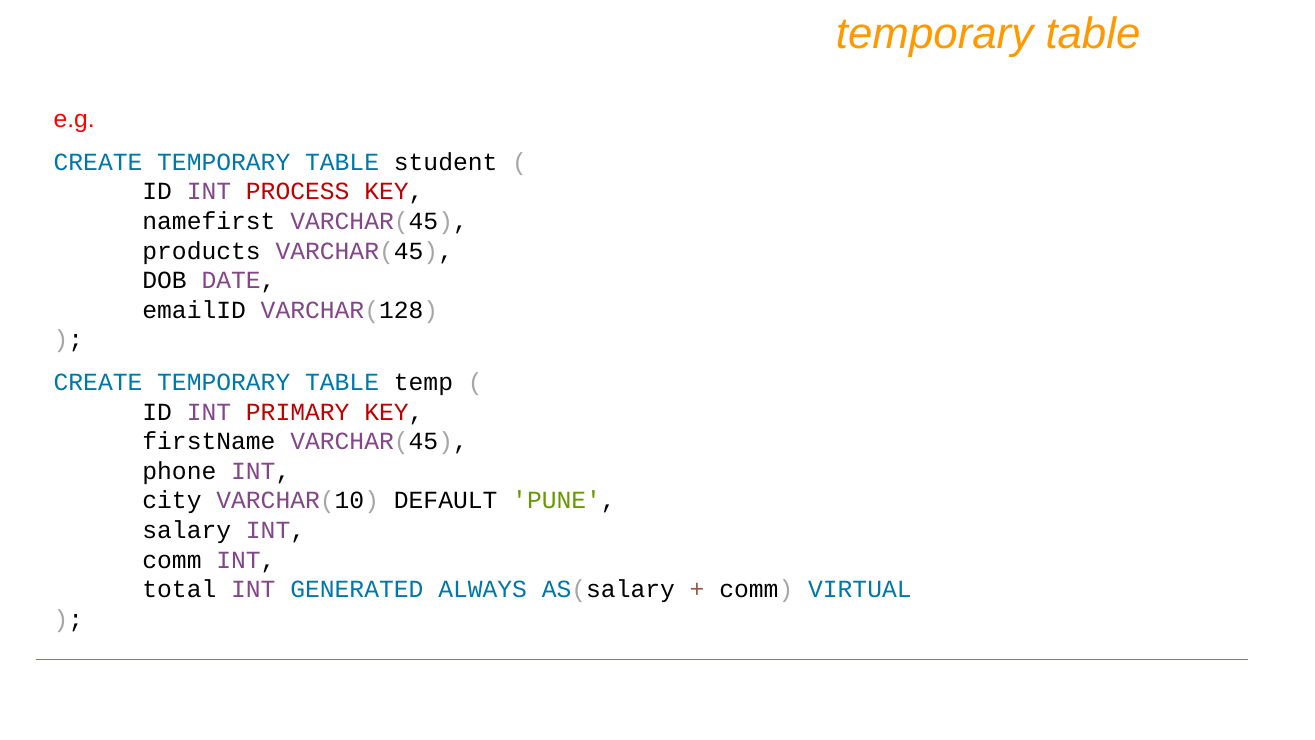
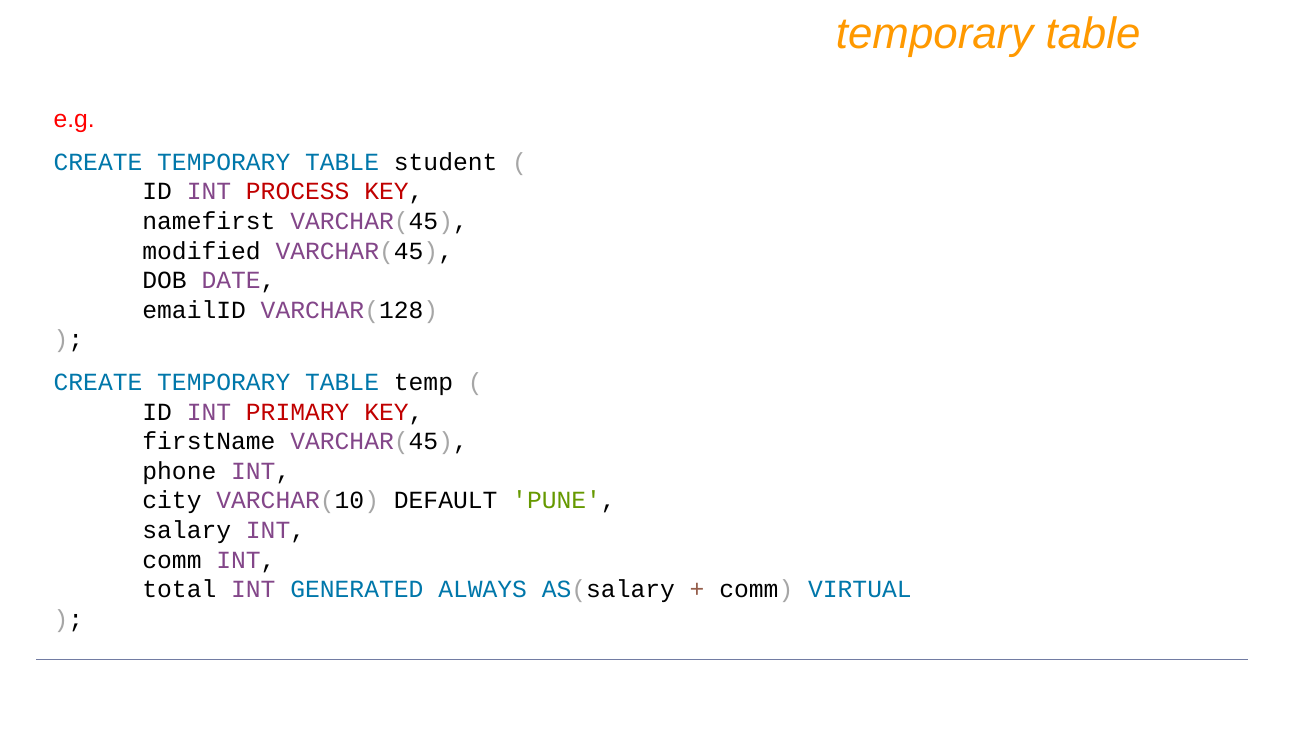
products: products -> modified
